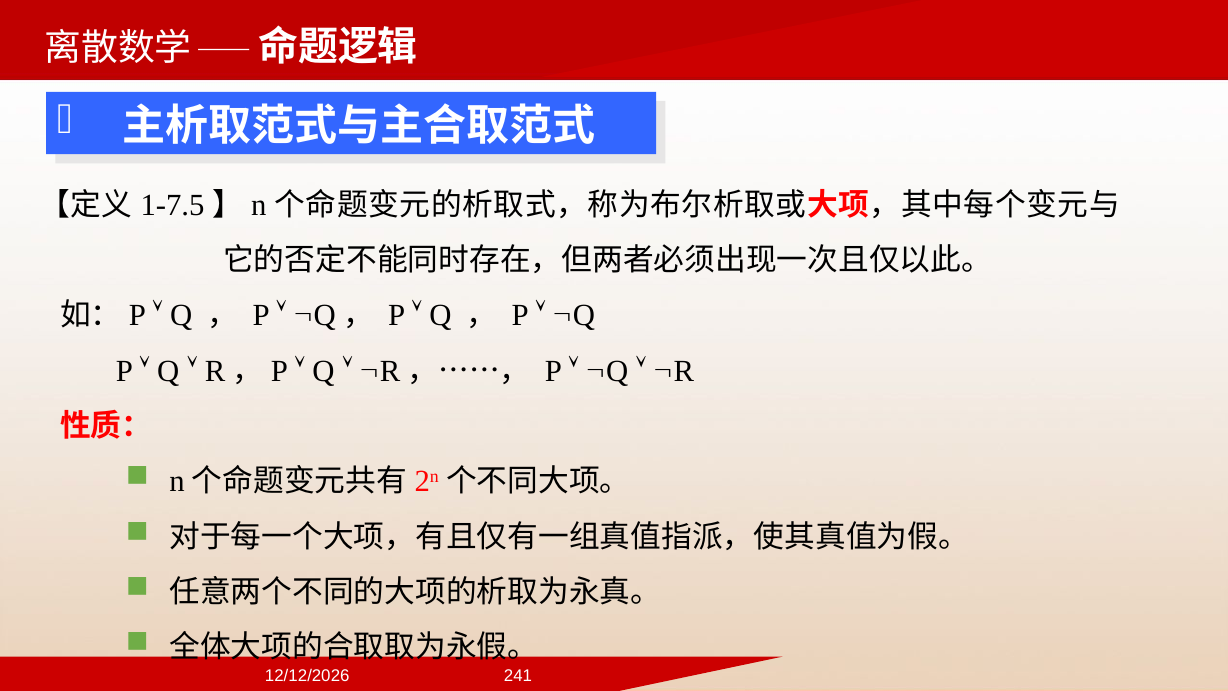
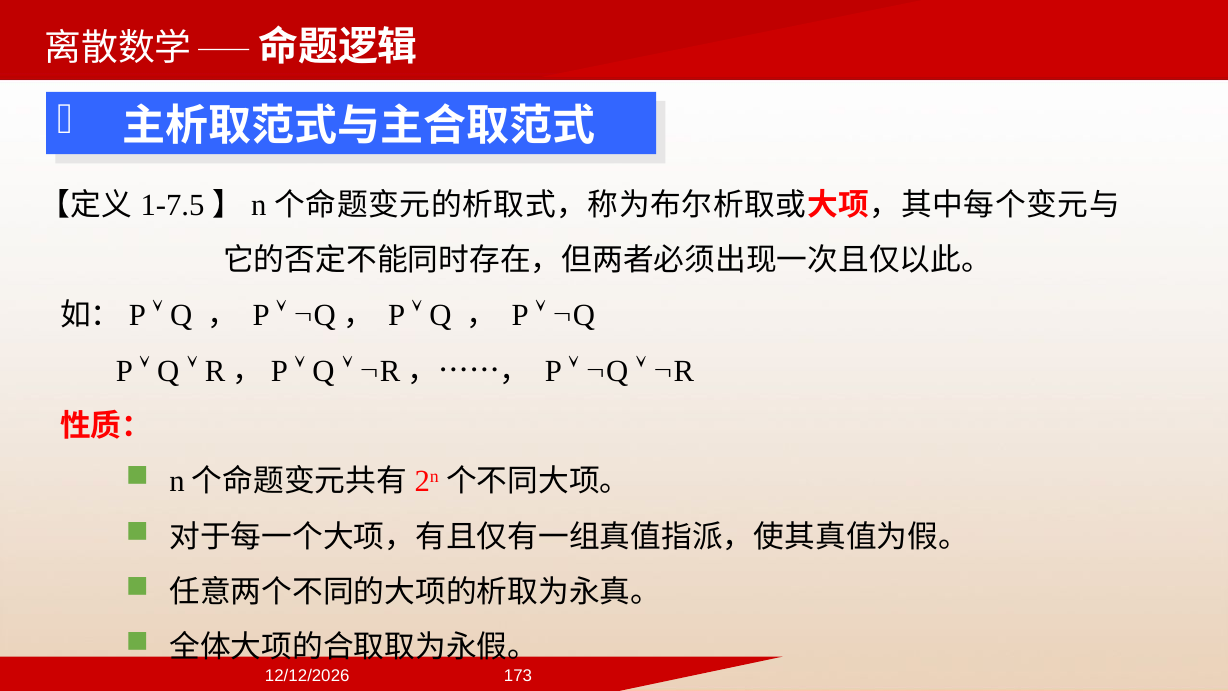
241: 241 -> 173
